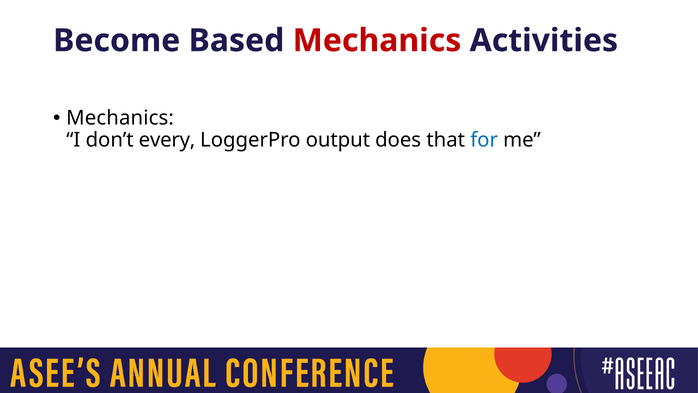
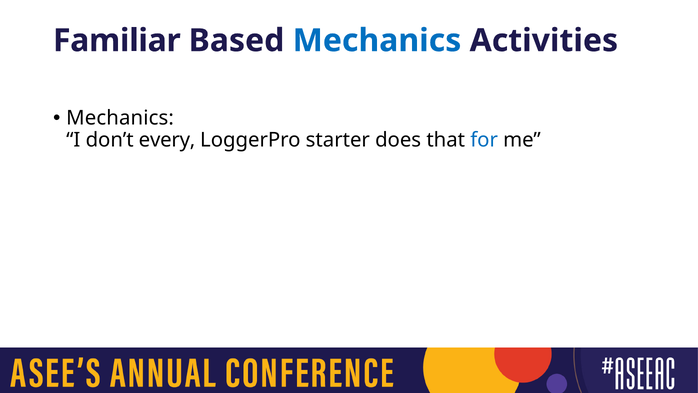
Become: Become -> Familiar
Mechanics at (377, 41) colour: red -> blue
output: output -> starter
